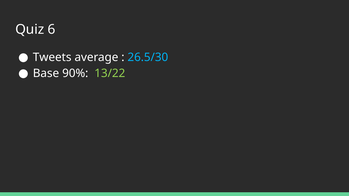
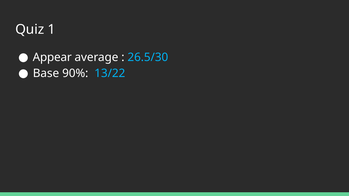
6: 6 -> 1
Tweets: Tweets -> Appear
13/22 colour: light green -> light blue
